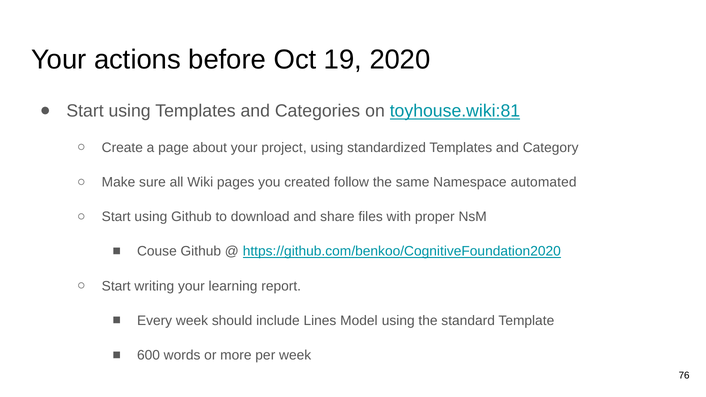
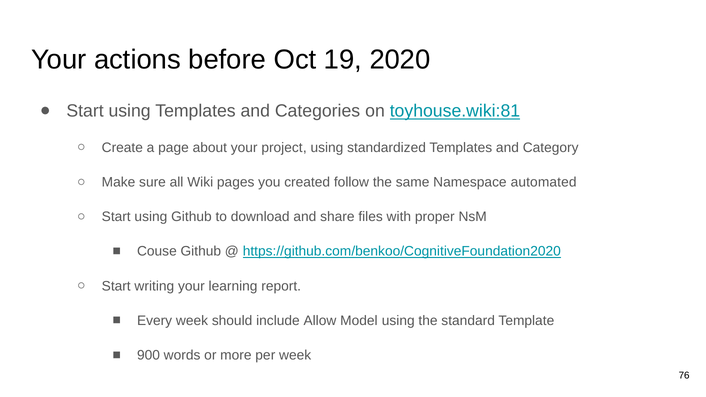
Lines: Lines -> Allow
600: 600 -> 900
